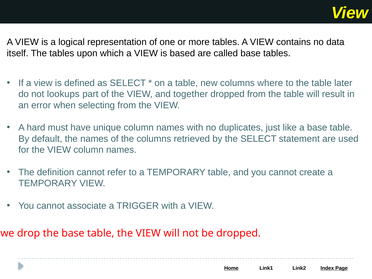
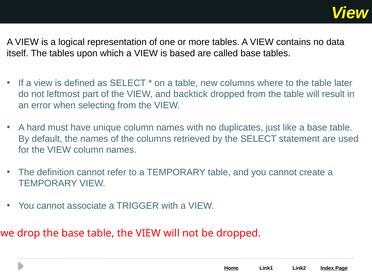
lookups: lookups -> leftmost
together: together -> backtick
